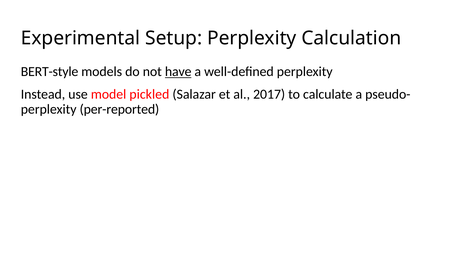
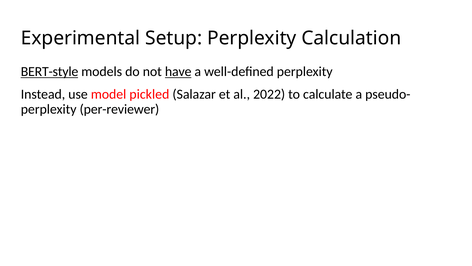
BERT-style underline: none -> present
2017: 2017 -> 2022
per-reported: per-reported -> per-reviewer
